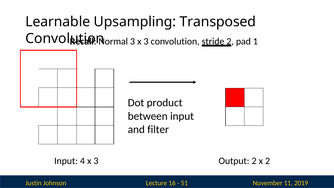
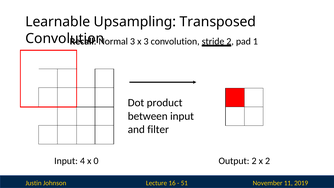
4 x 3: 3 -> 0
